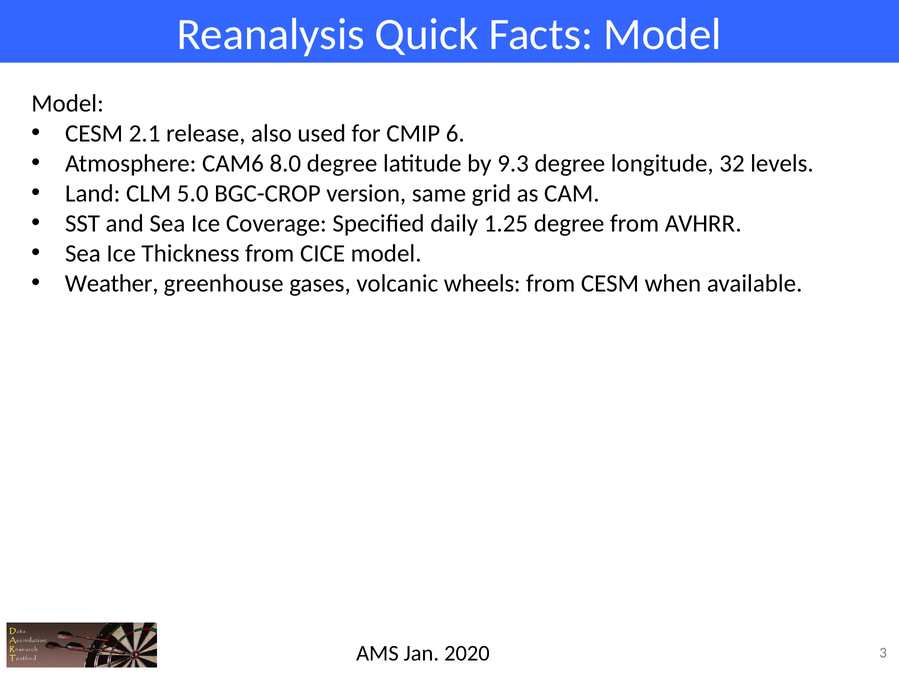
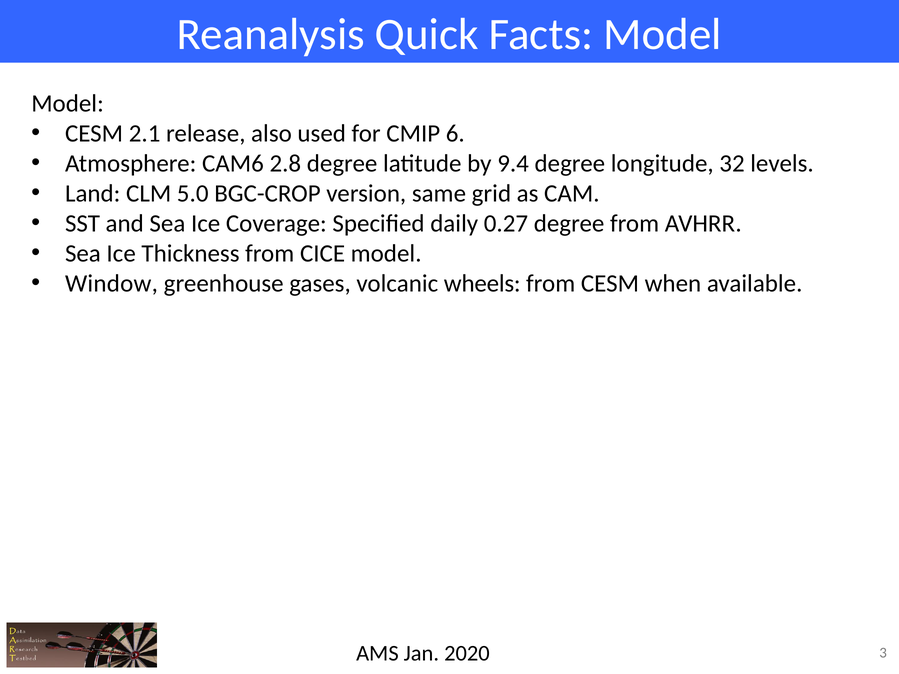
8.0: 8.0 -> 2.8
9.3: 9.3 -> 9.4
1.25: 1.25 -> 0.27
Weather: Weather -> Window
